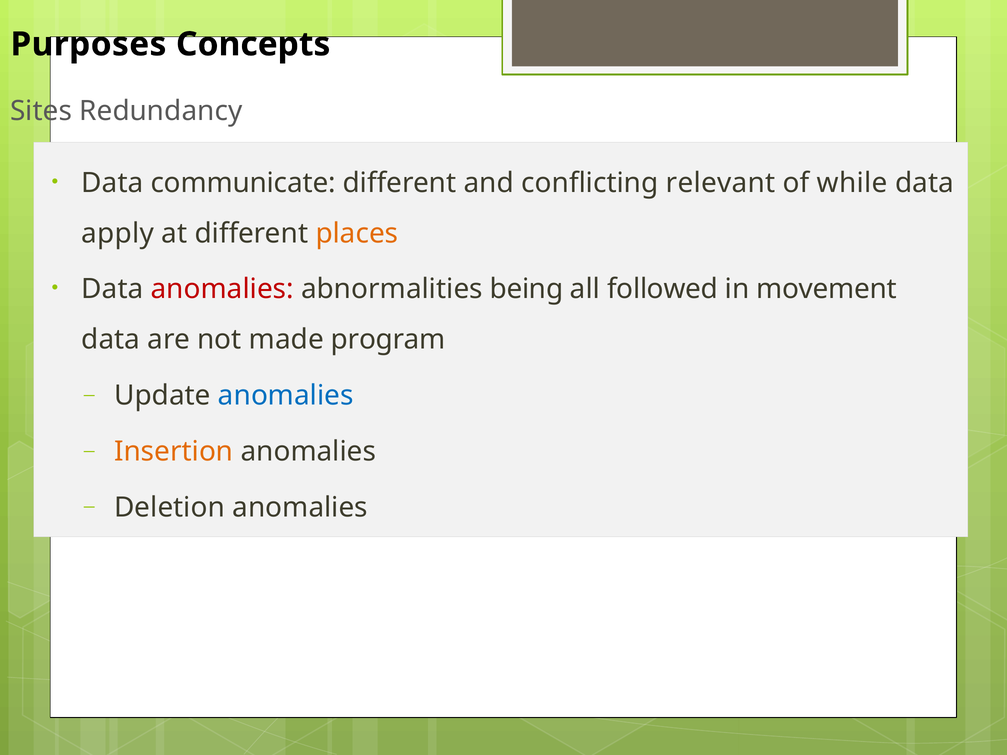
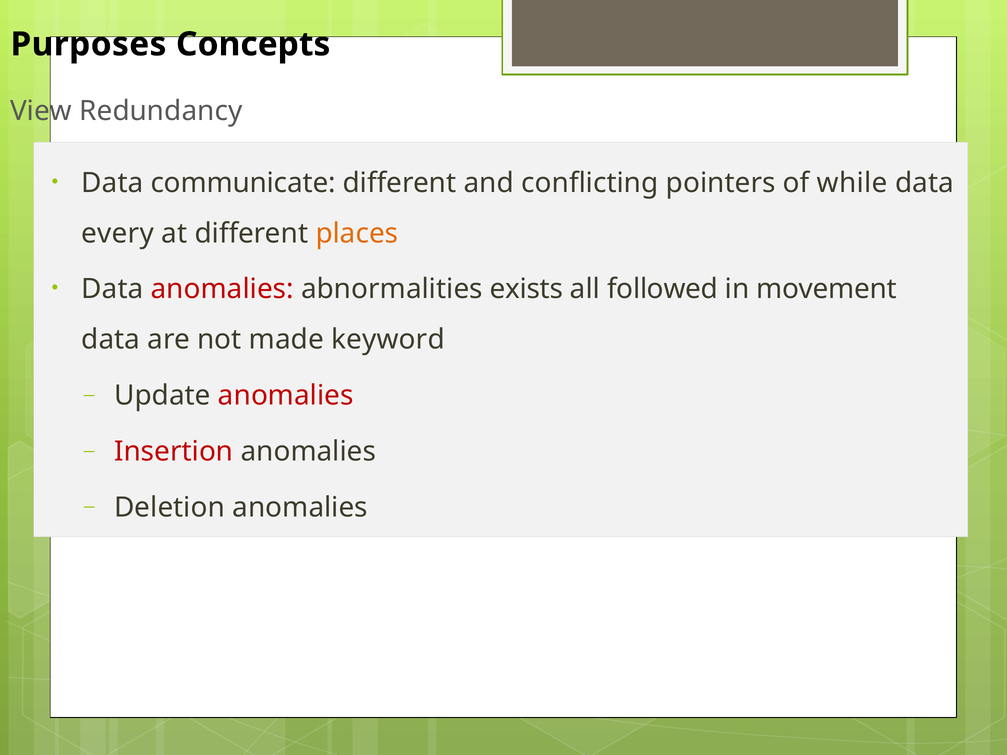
Sites: Sites -> View
relevant: relevant -> pointers
apply: apply -> every
being: being -> exists
program: program -> keyword
anomalies at (286, 396) colour: blue -> red
Insertion colour: orange -> red
